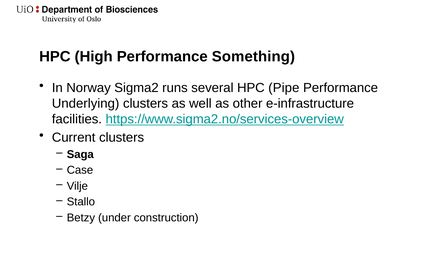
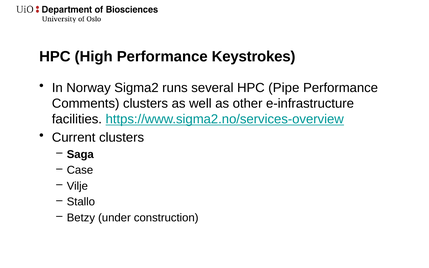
Something: Something -> Keystrokes
Underlying: Underlying -> Comments
